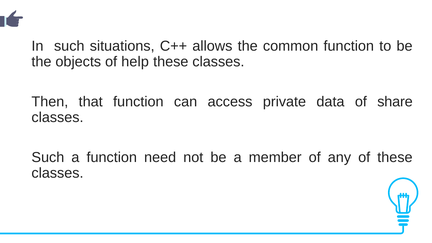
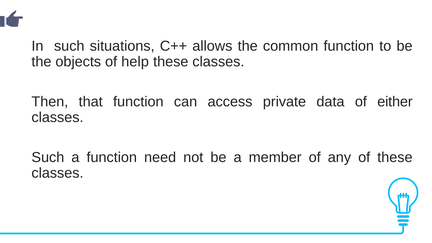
share: share -> either
